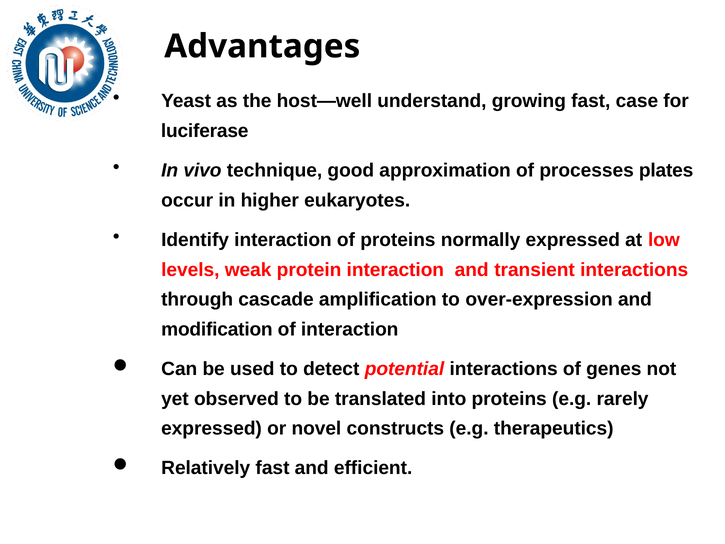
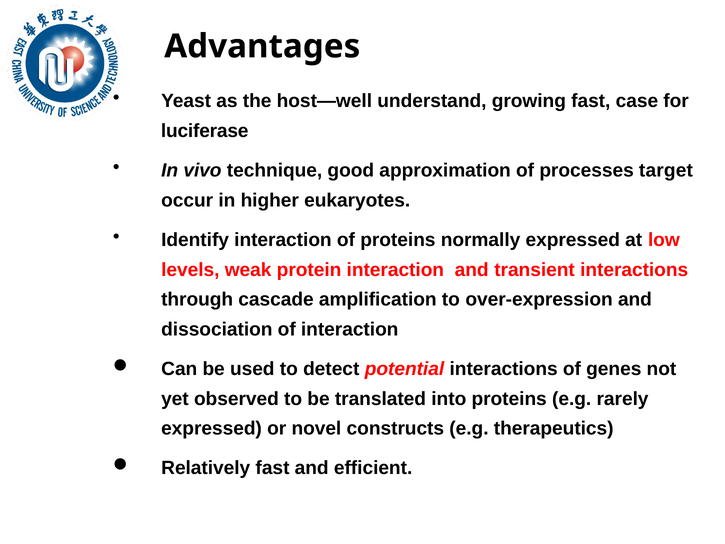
plates: plates -> target
modification: modification -> dissociation
